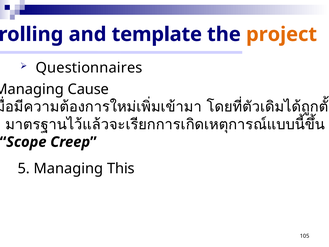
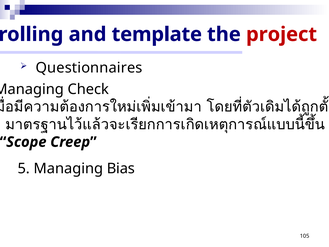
project colour: orange -> red
Cause: Cause -> Check
This: This -> Bias
